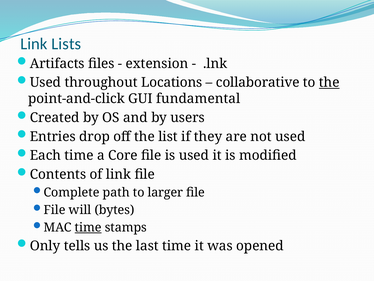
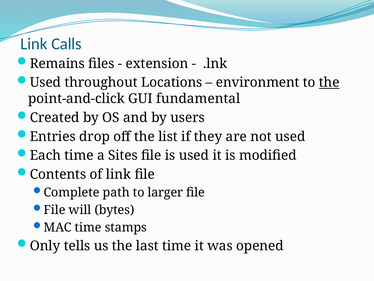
Lists: Lists -> Calls
Artifacts: Artifacts -> Remains
collaborative: collaborative -> environment
Core: Core -> Sites
time at (88, 227) underline: present -> none
